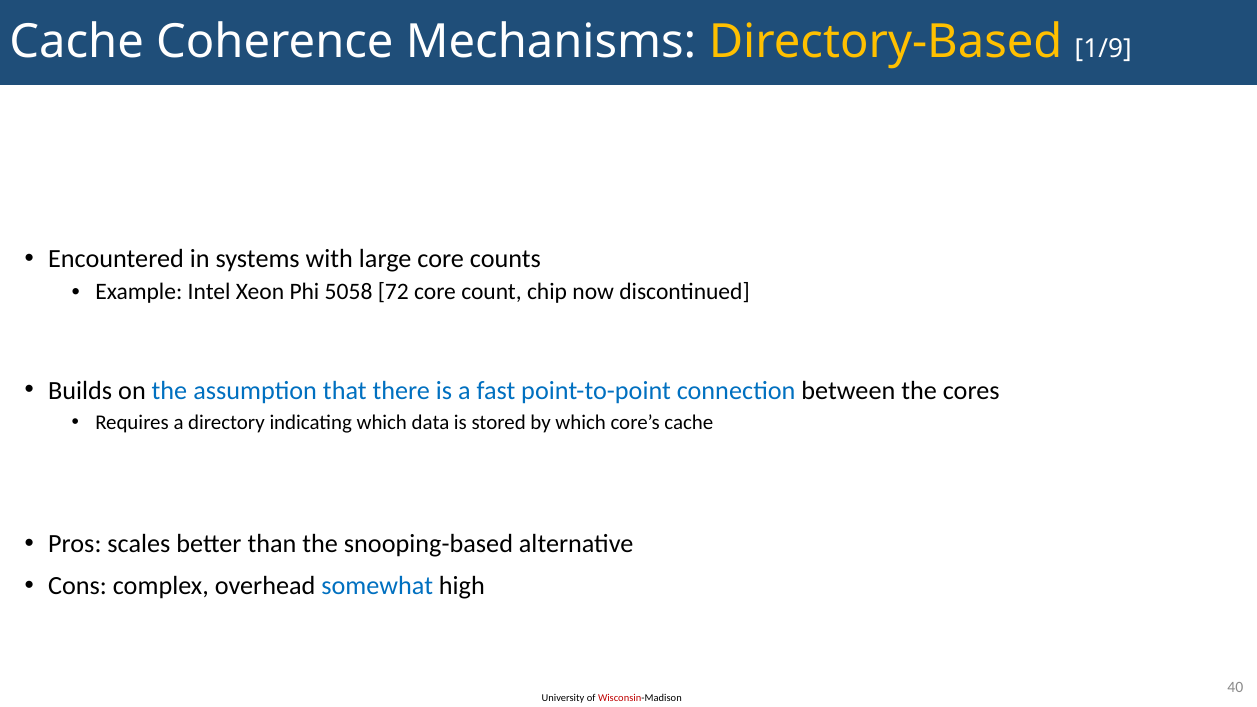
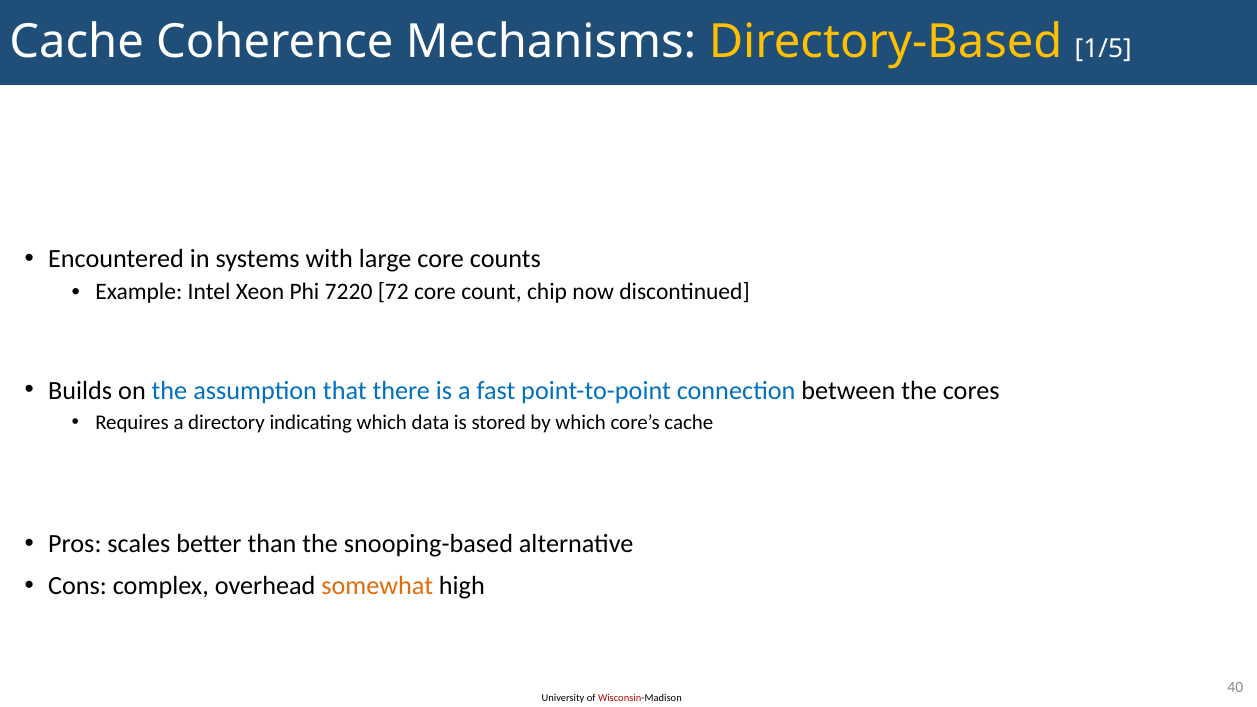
1/9: 1/9 -> 1/5
5058: 5058 -> 7220
somewhat colour: blue -> orange
